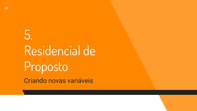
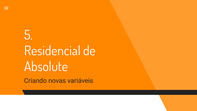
Proposto: Proposto -> Absolute
